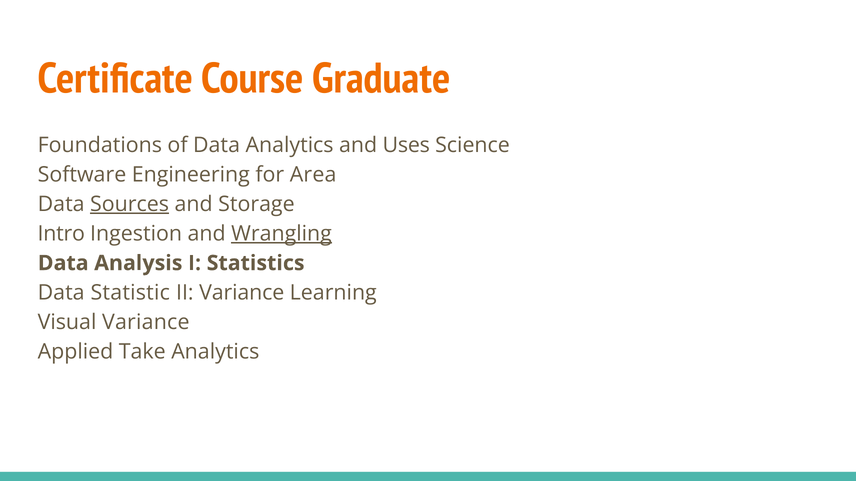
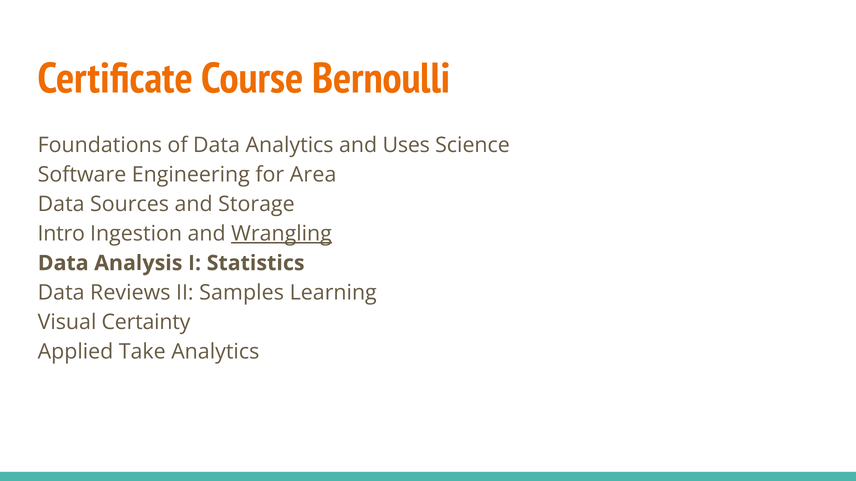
Graduate: Graduate -> Bernoulli
Sources underline: present -> none
Statistic: Statistic -> Reviews
II Variance: Variance -> Samples
Visual Variance: Variance -> Certainty
